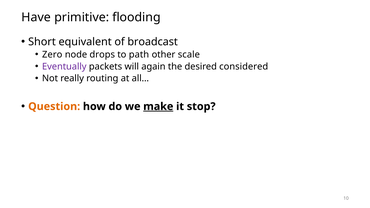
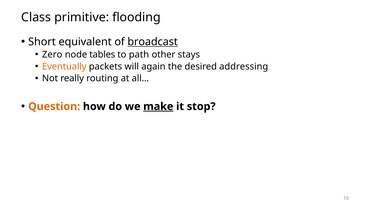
Have: Have -> Class
broadcast underline: none -> present
drops: drops -> tables
scale: scale -> stays
Eventually colour: purple -> orange
considered: considered -> addressing
